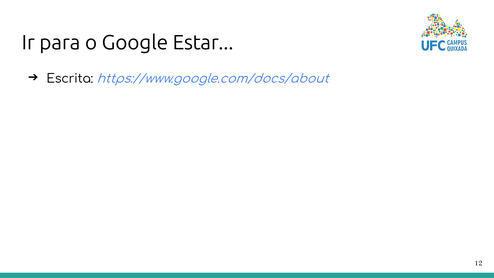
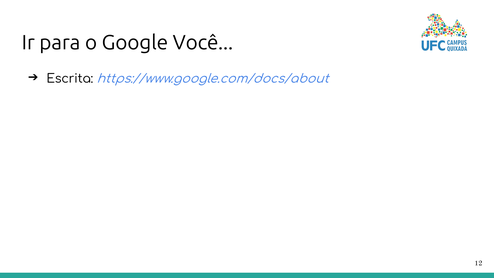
Estar: Estar -> Você
